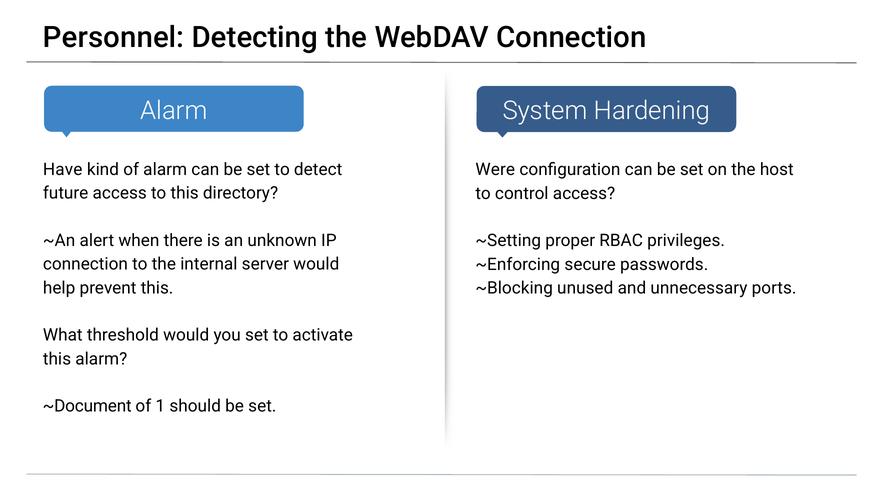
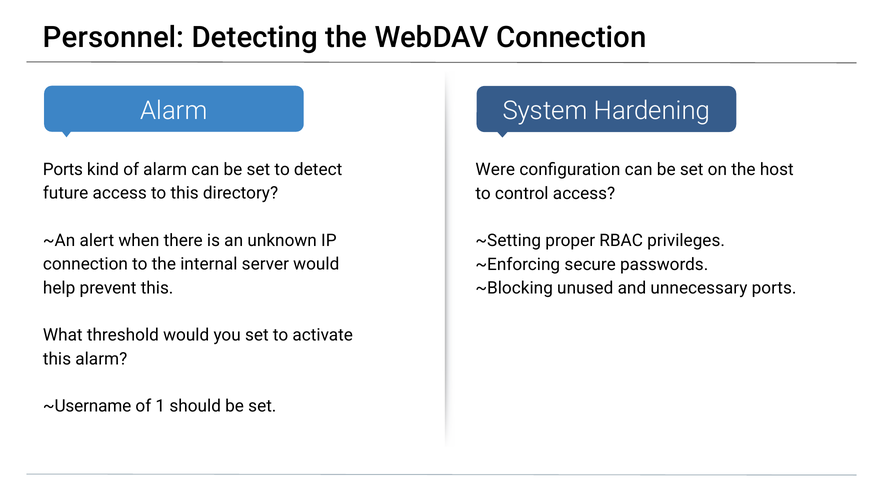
Have at (63, 169): Have -> Ports
~Document: ~Document -> ~Username
